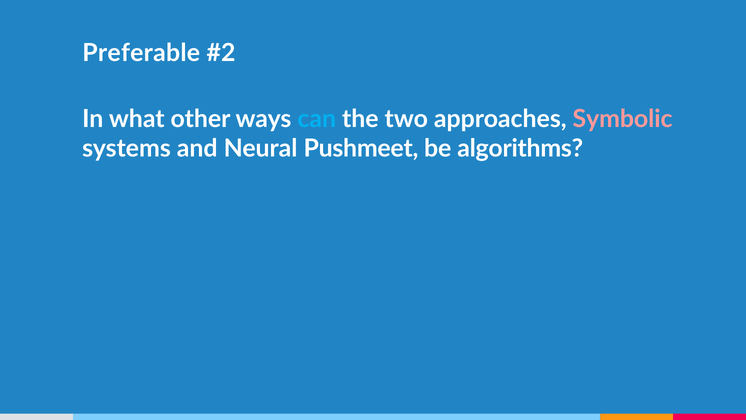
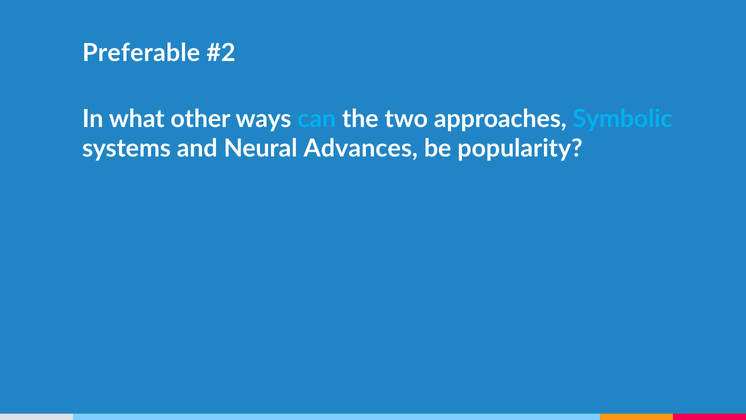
Symbolic colour: pink -> light blue
Pushmeet: Pushmeet -> Advances
algorithms: algorithms -> popularity
